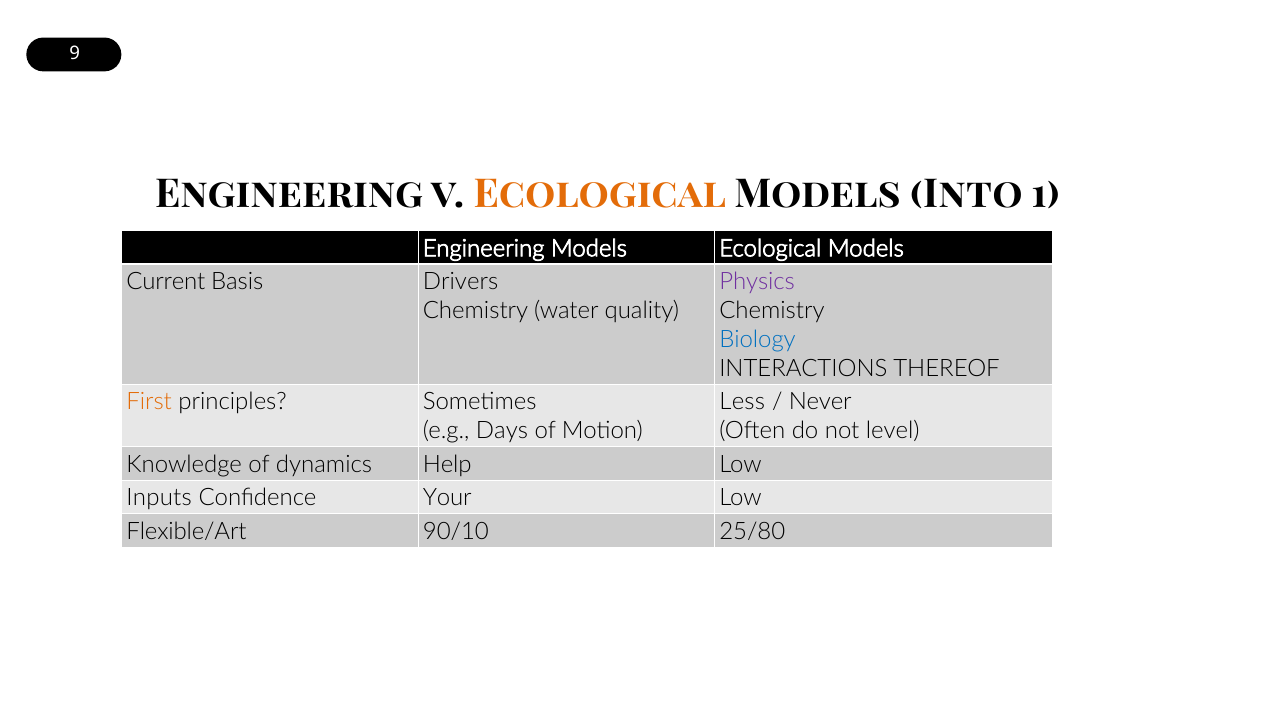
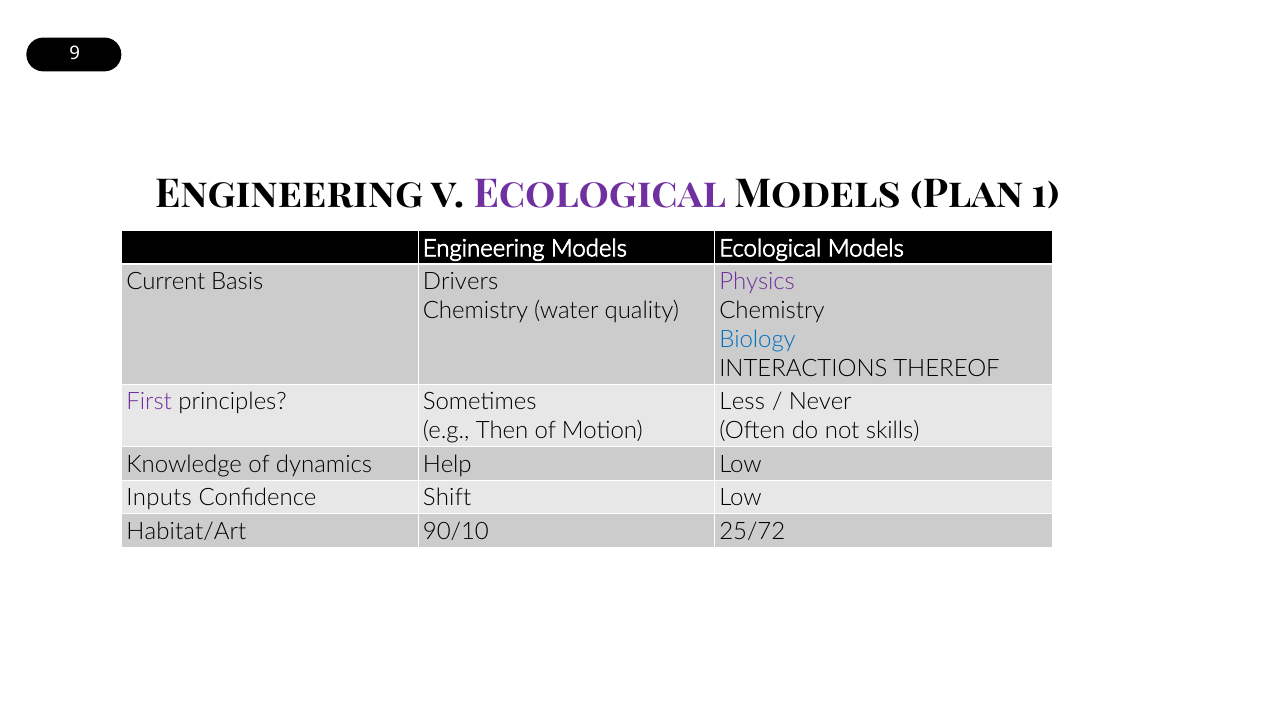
Ecological at (600, 194) colour: orange -> purple
Into: Into -> Plan
First colour: orange -> purple
Days: Days -> Then
level: level -> skills
Your: Your -> Shift
Flexible/Art: Flexible/Art -> Habitat/Art
25/80: 25/80 -> 25/72
